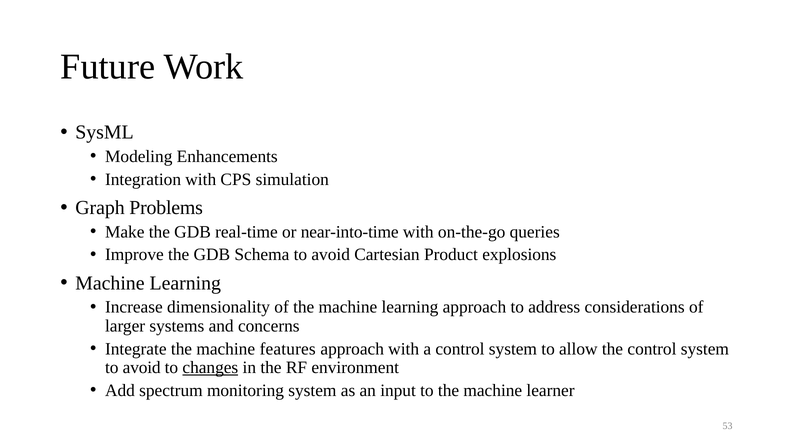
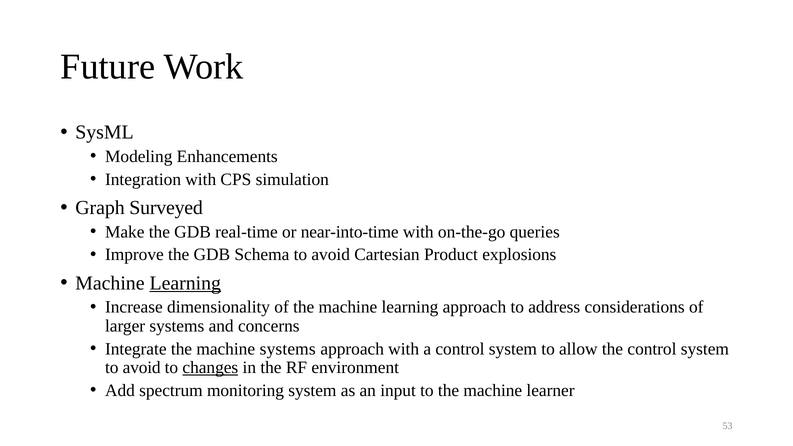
Problems: Problems -> Surveyed
Learning at (185, 283) underline: none -> present
machine features: features -> systems
